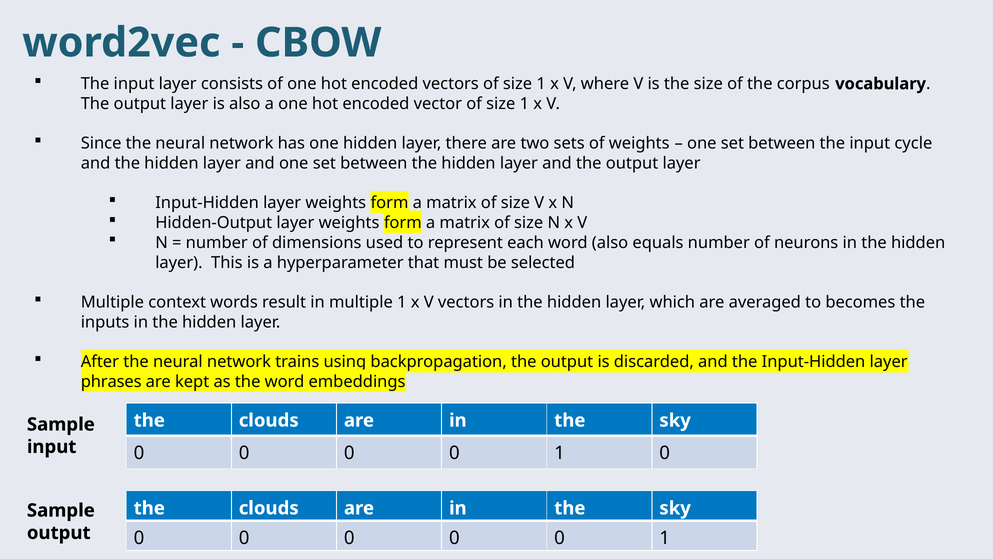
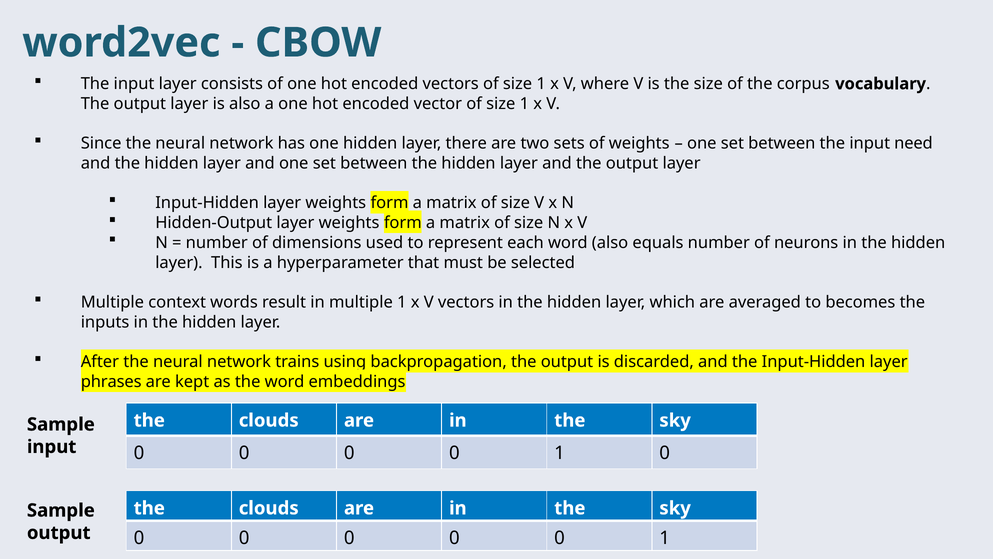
cycle: cycle -> need
